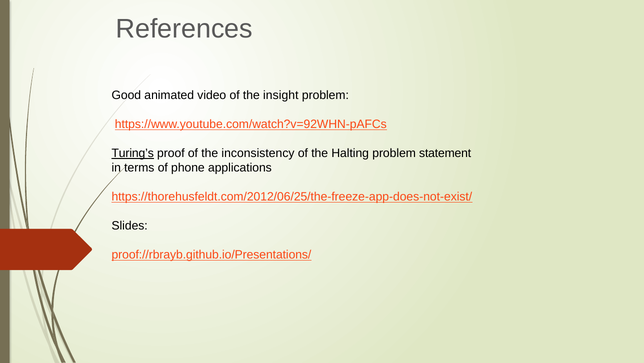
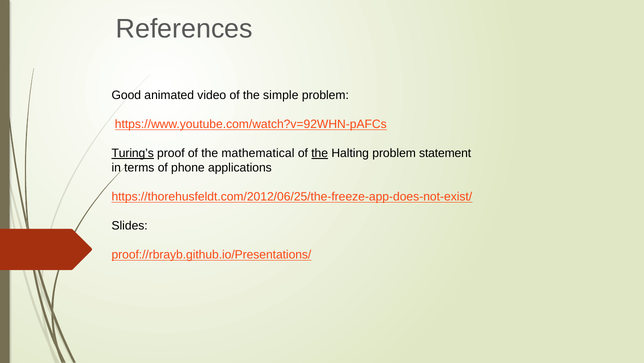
insight: insight -> simple
inconsistency: inconsistency -> mathematical
the at (320, 153) underline: none -> present
